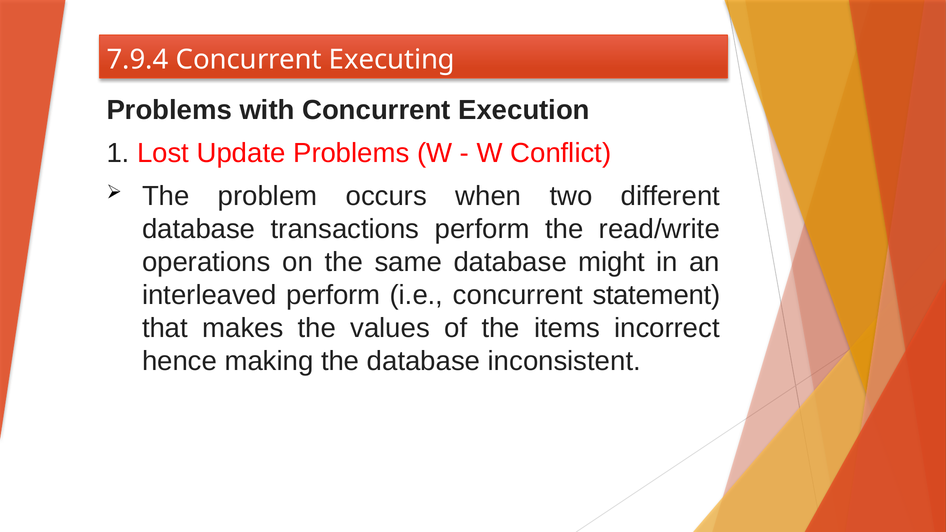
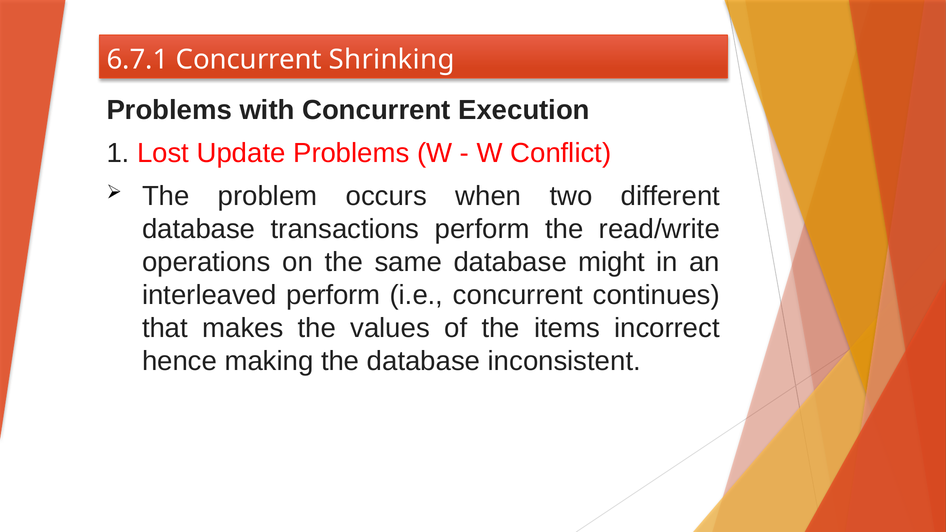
7.9.4: 7.9.4 -> 6.7.1
Executing: Executing -> Shrinking
statement: statement -> continues
